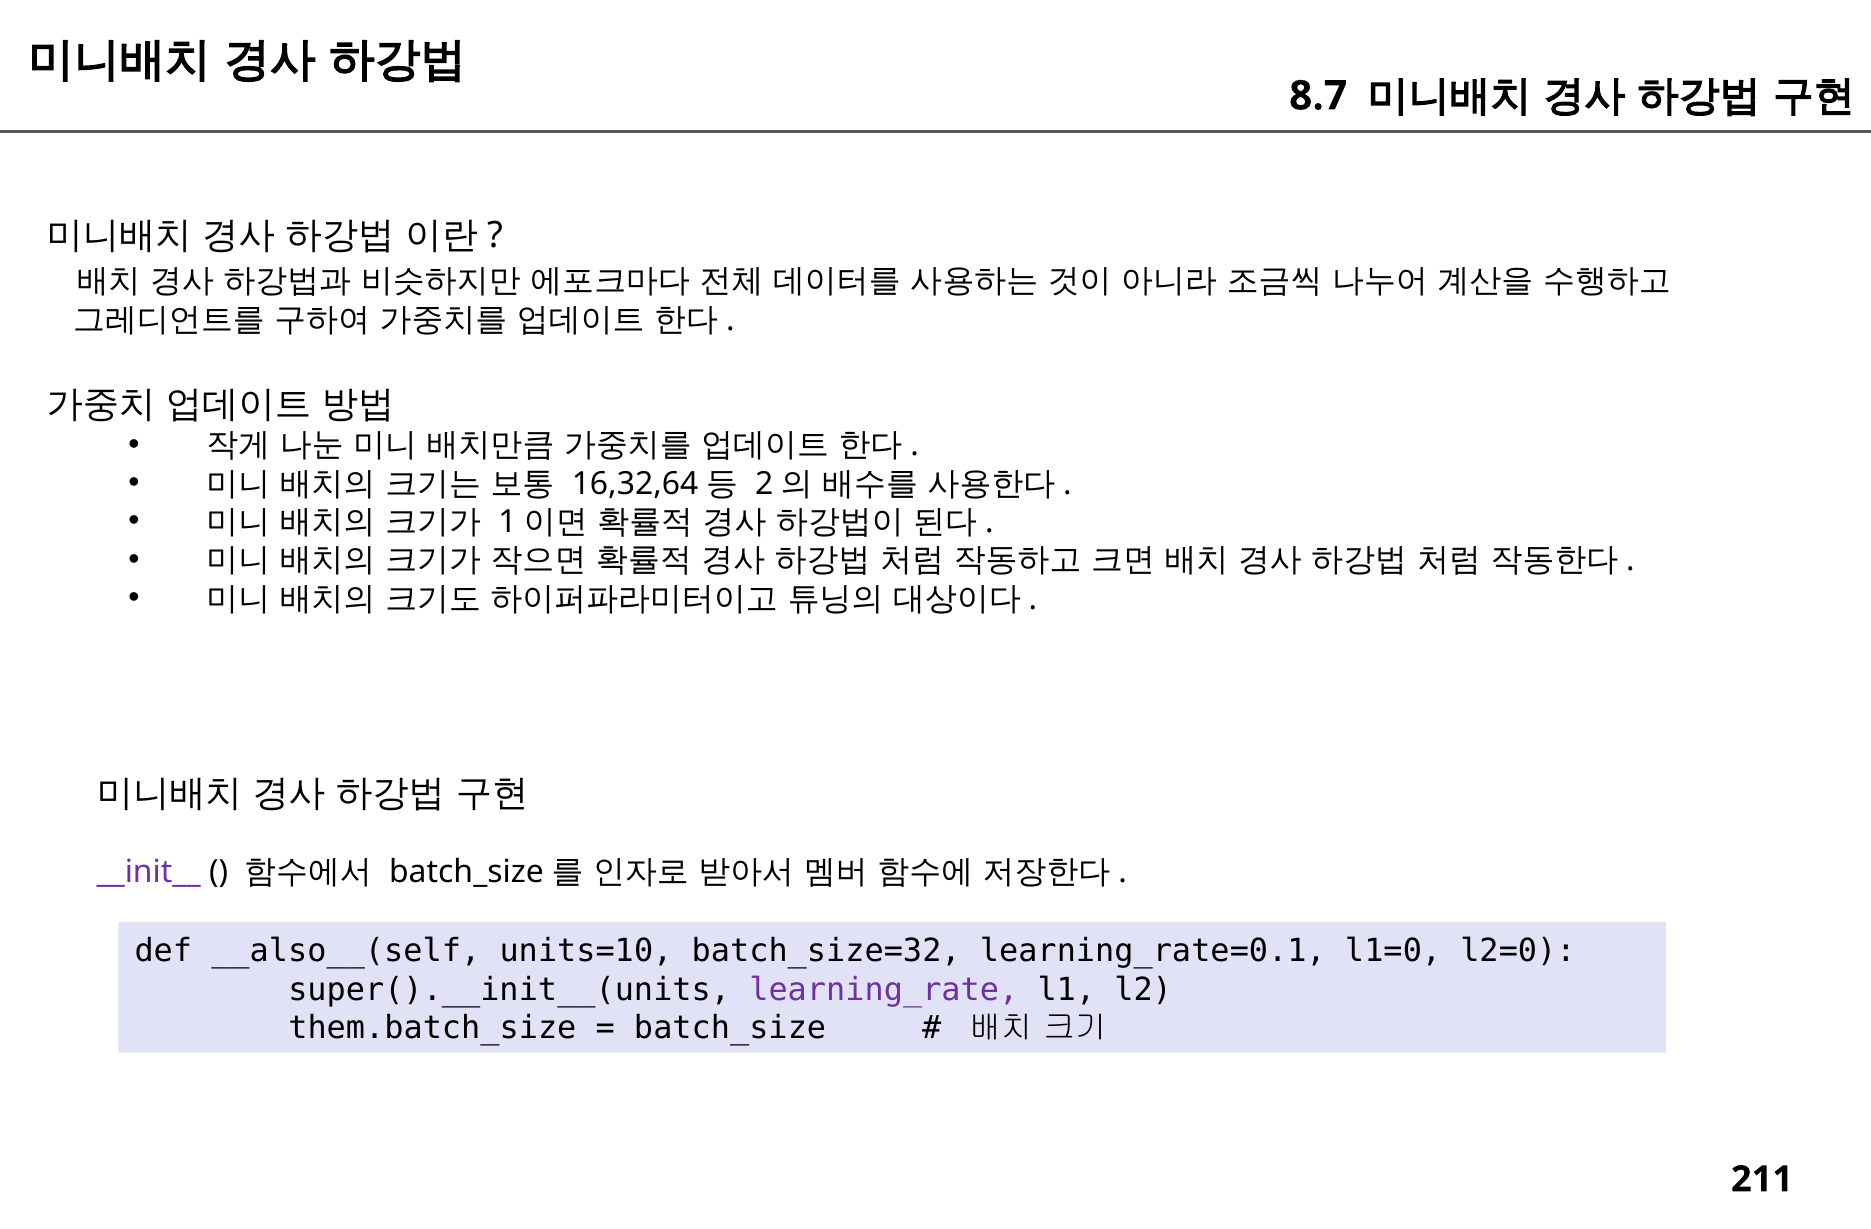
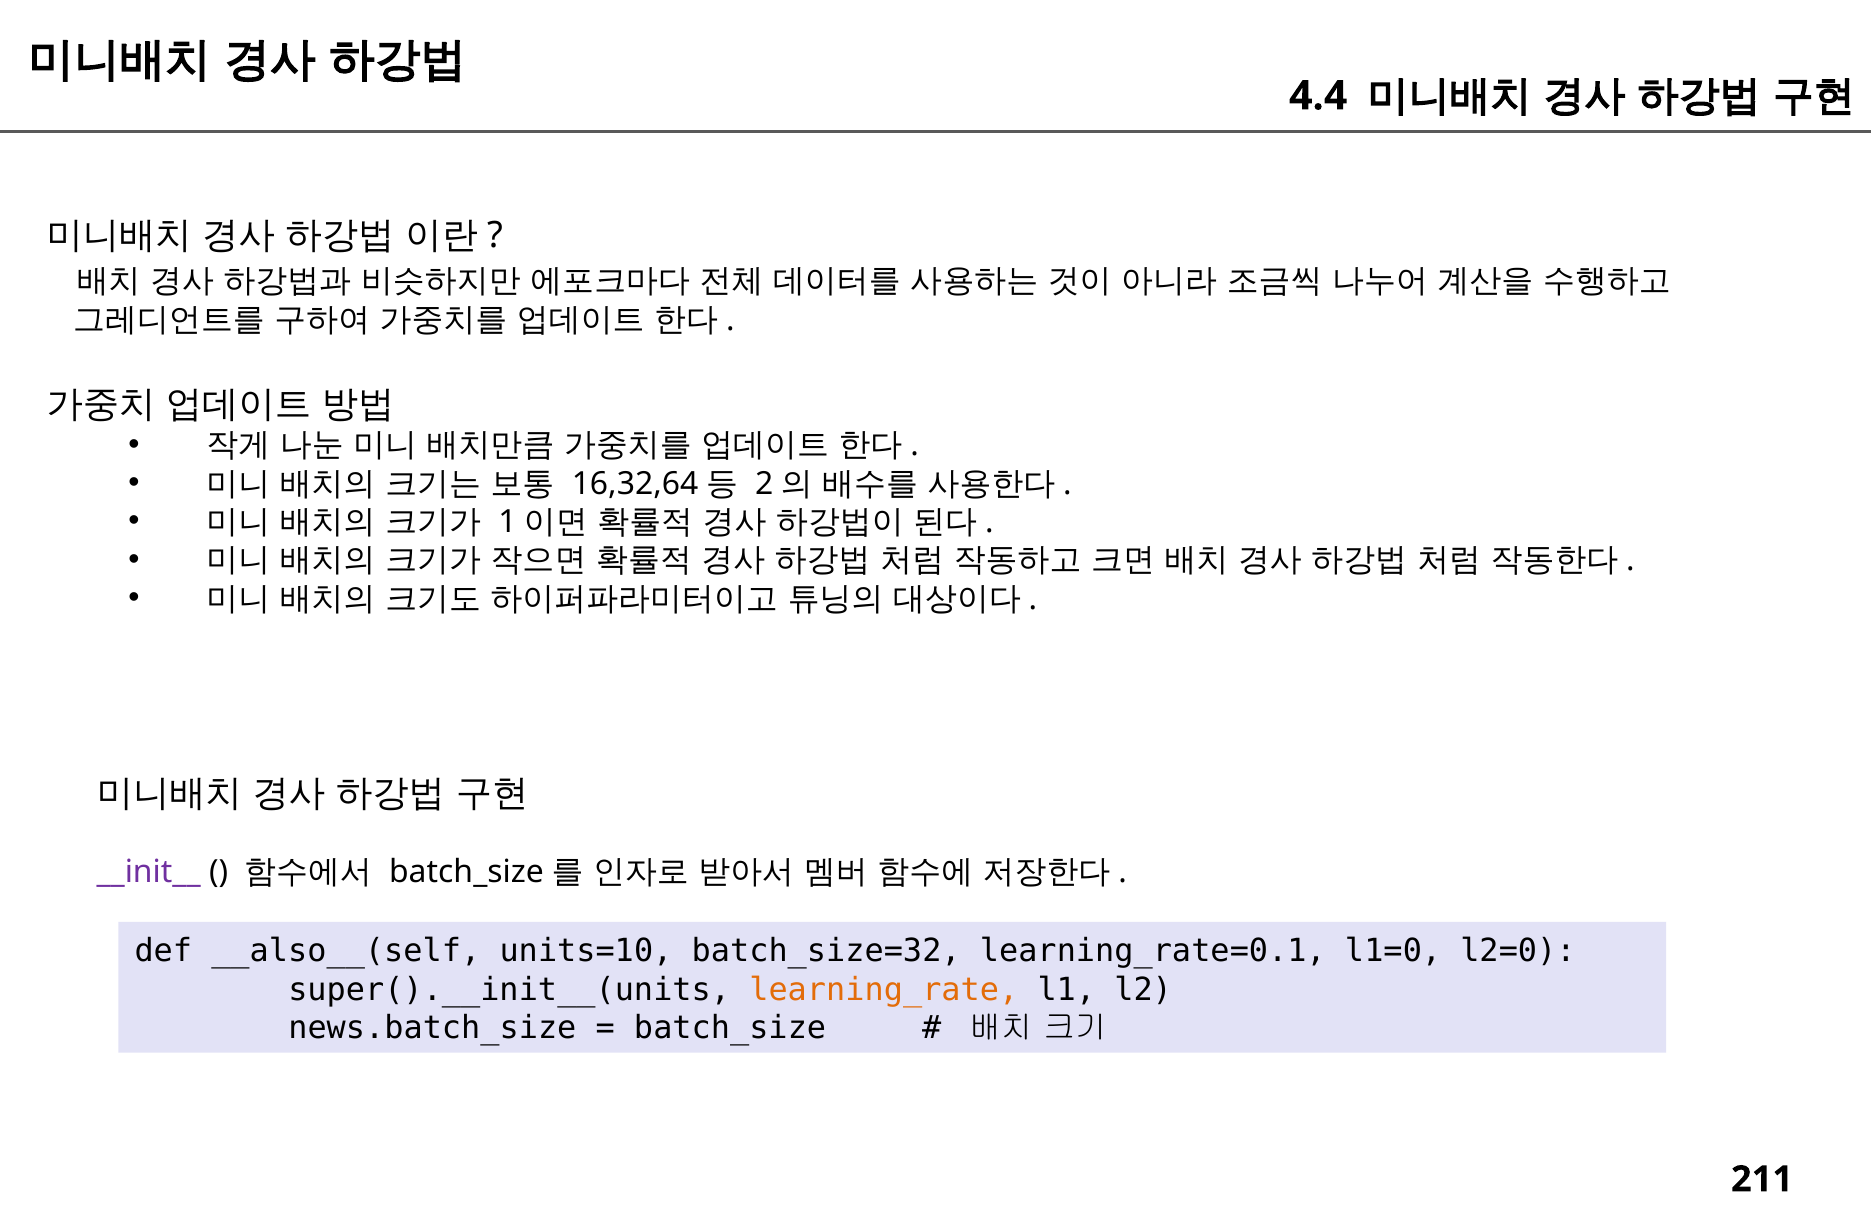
8.7: 8.7 -> 4.4
learning_rate colour: purple -> orange
them.batch_size: them.batch_size -> news.batch_size
